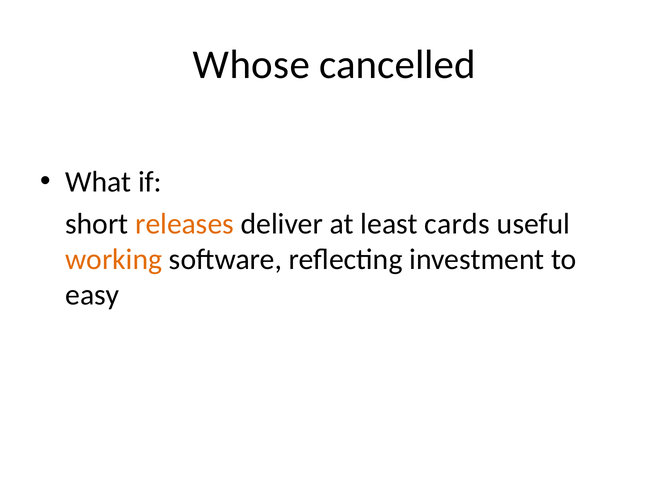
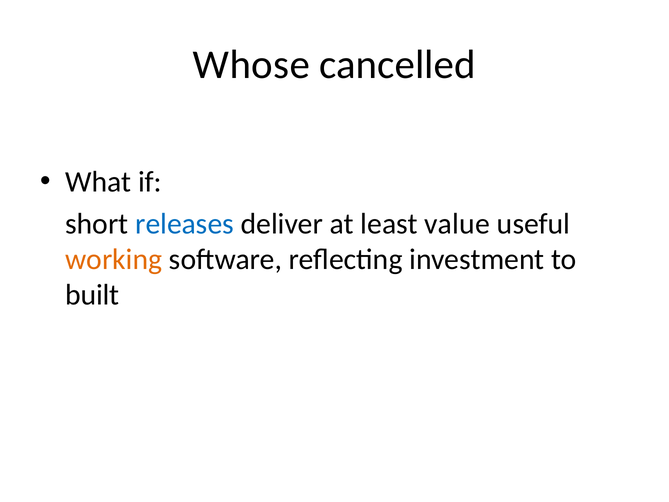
releases colour: orange -> blue
cards: cards -> value
easy: easy -> built
